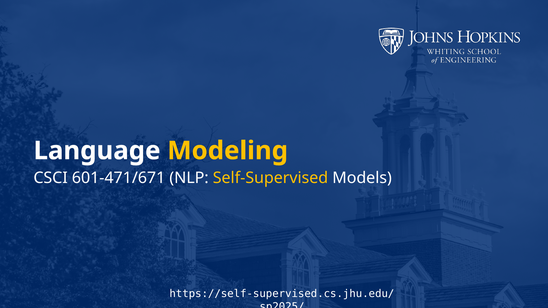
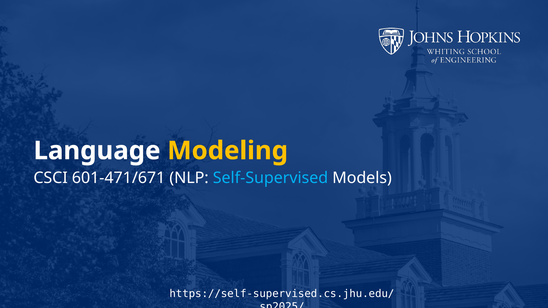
Self-Supervised colour: yellow -> light blue
